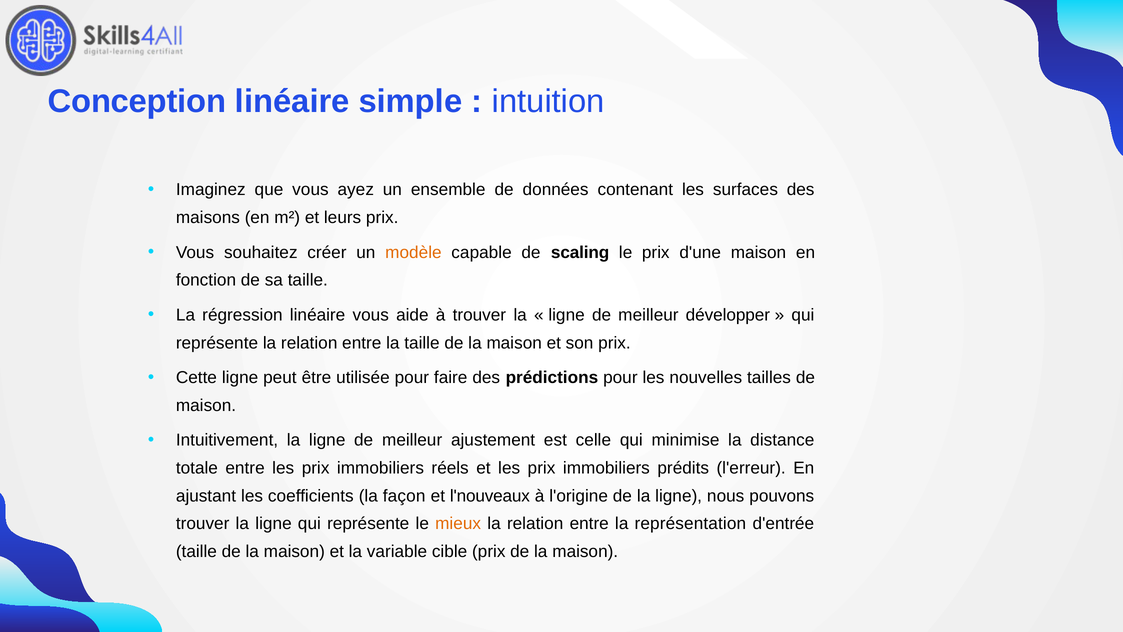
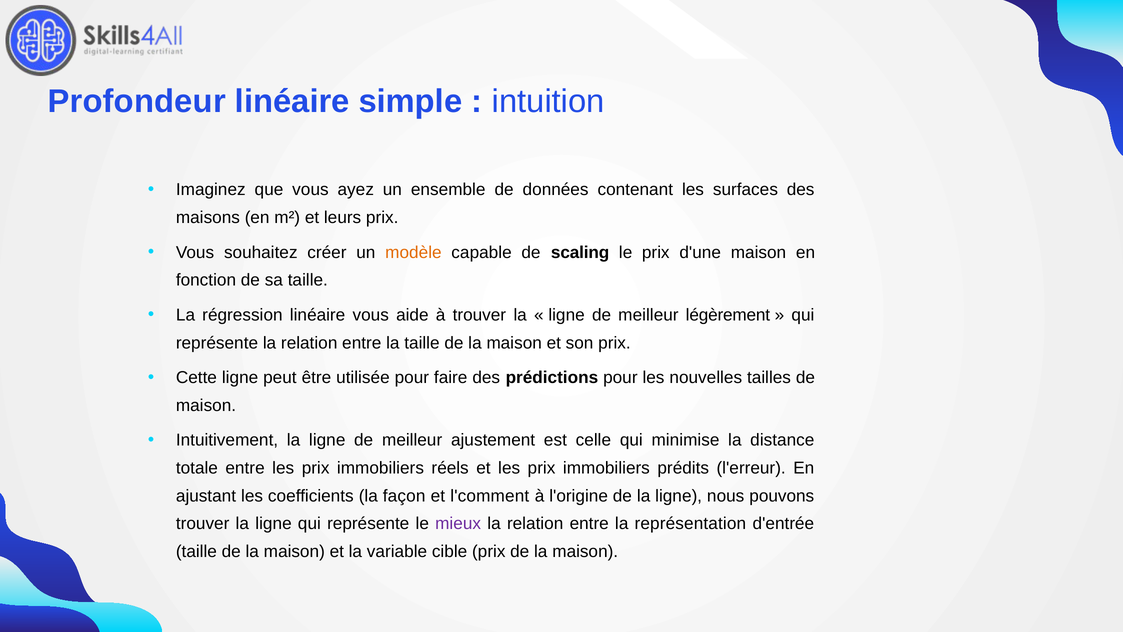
Conception: Conception -> Profondeur
développer: développer -> légèrement
l'nouveaux: l'nouveaux -> l'comment
mieux colour: orange -> purple
